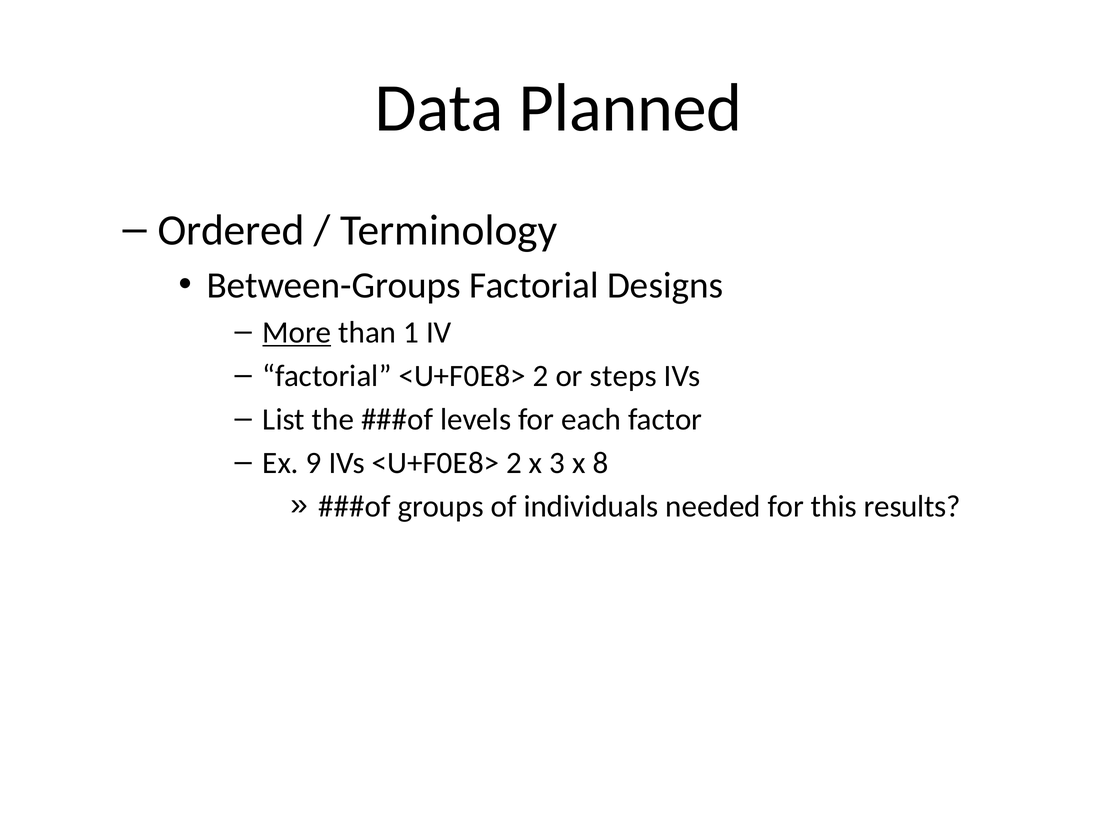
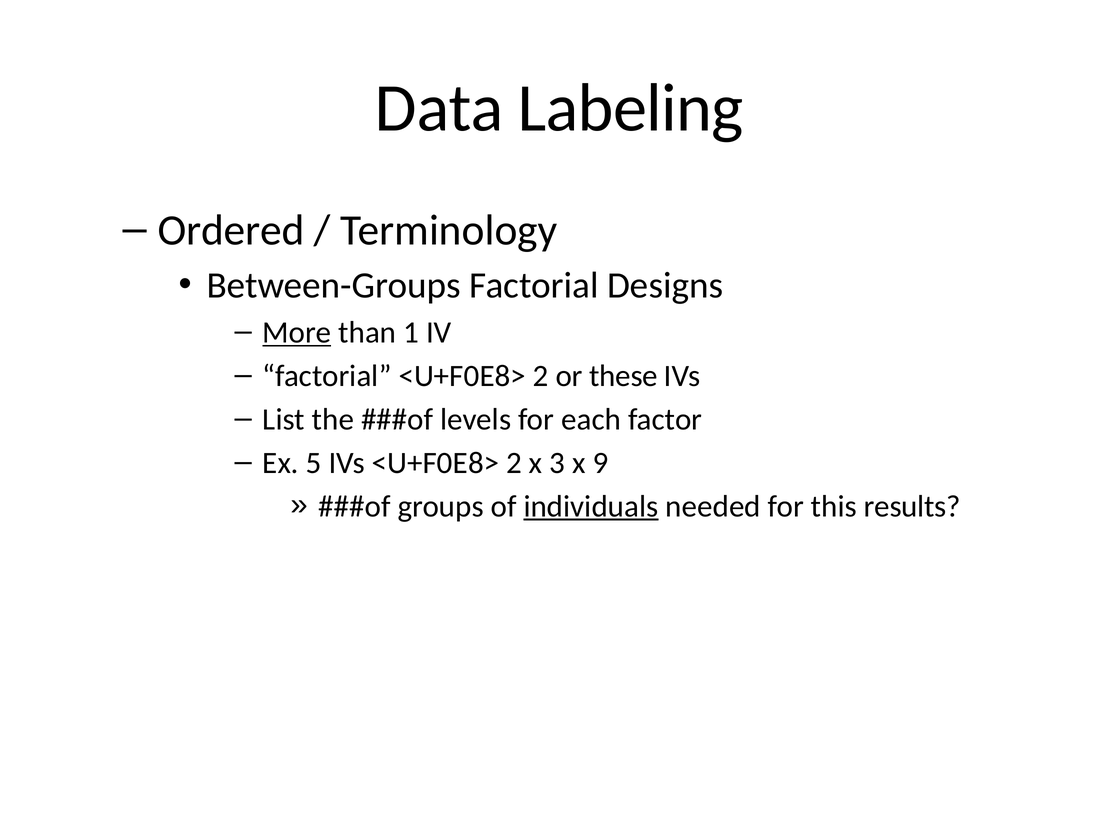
Planned: Planned -> Labeling
steps: steps -> these
9: 9 -> 5
8: 8 -> 9
individuals underline: none -> present
